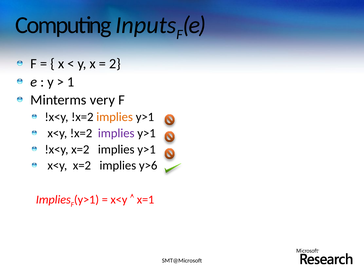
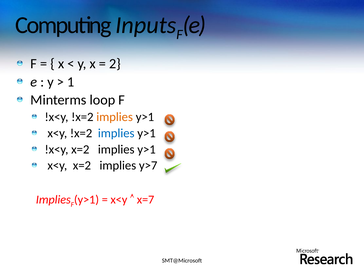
very: very -> loop
implies at (116, 133) colour: purple -> blue
y>6: y>6 -> y>7
x=1: x=1 -> x=7
